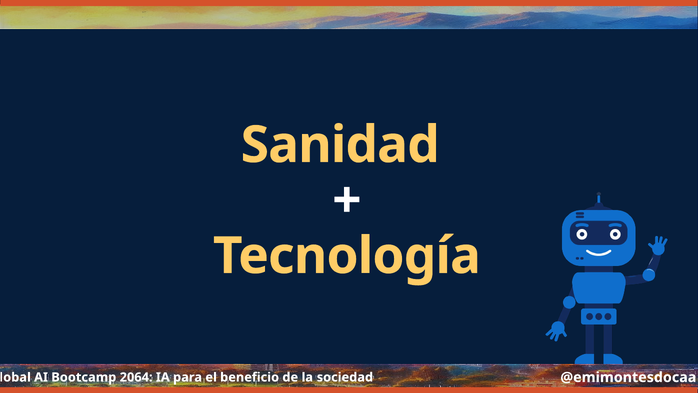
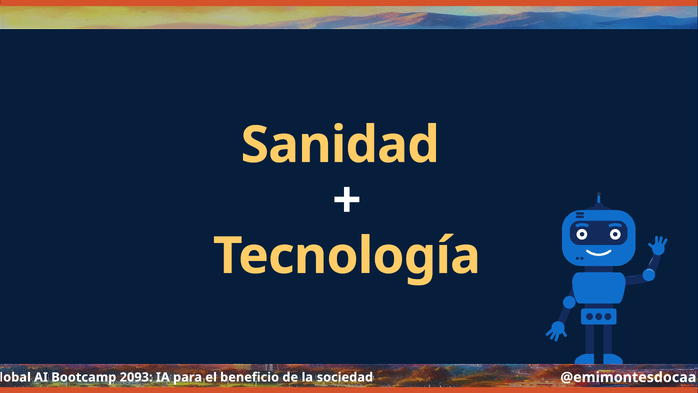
2064: 2064 -> 2093
